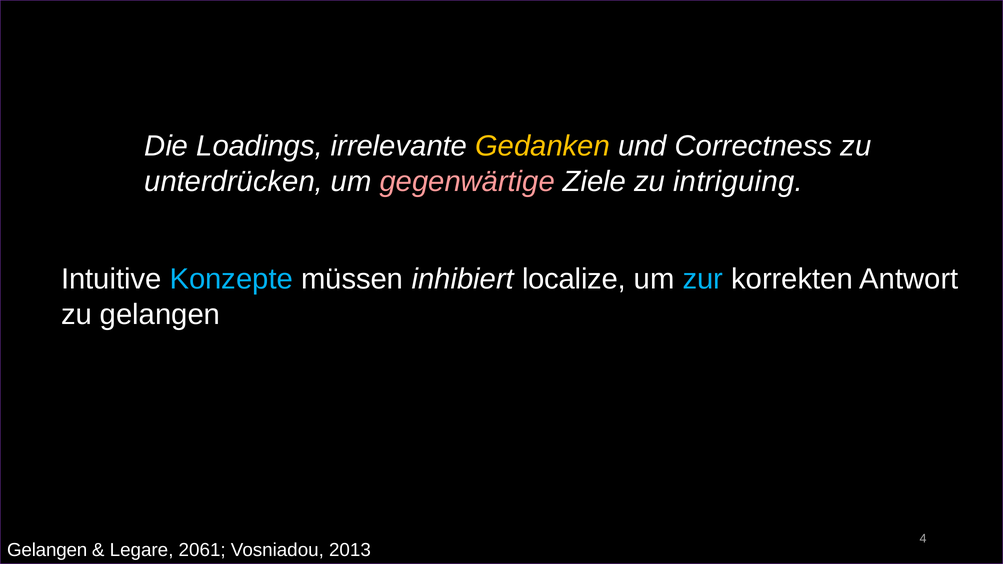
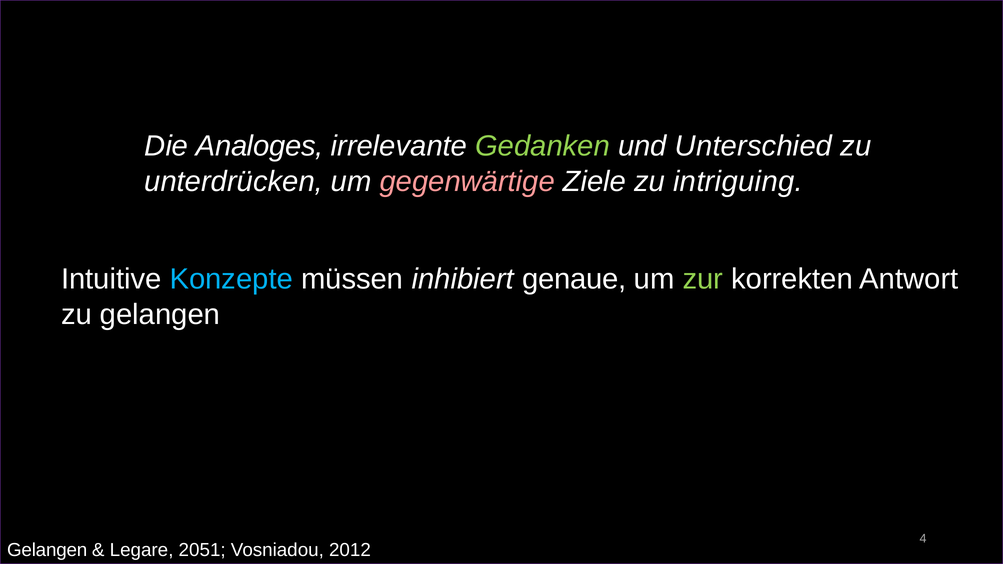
Loadings: Loadings -> Analoges
Gedanken colour: yellow -> light green
Correctness: Correctness -> Unterschied
localize: localize -> genaue
zur colour: light blue -> light green
2061: 2061 -> 2051
2013: 2013 -> 2012
